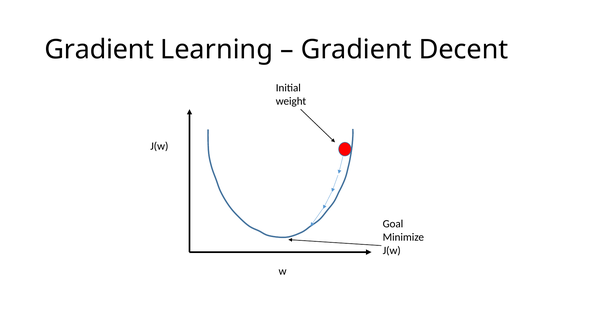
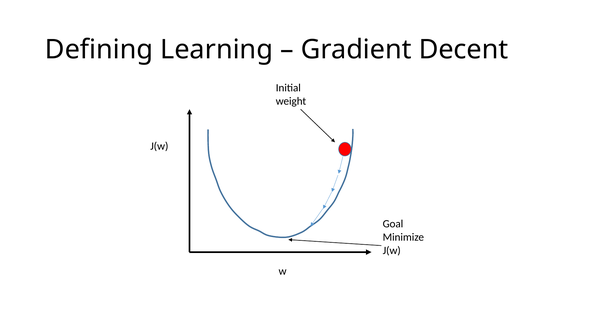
Gradient at (99, 50): Gradient -> Defining
